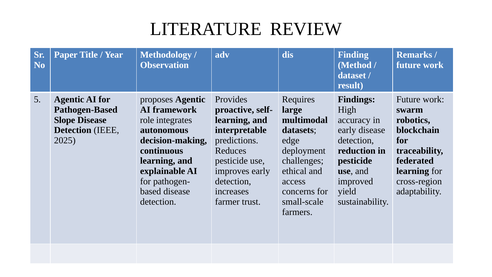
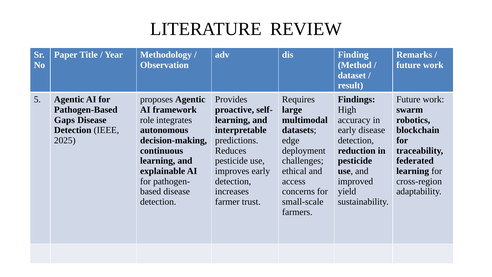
Slope: Slope -> Gaps
